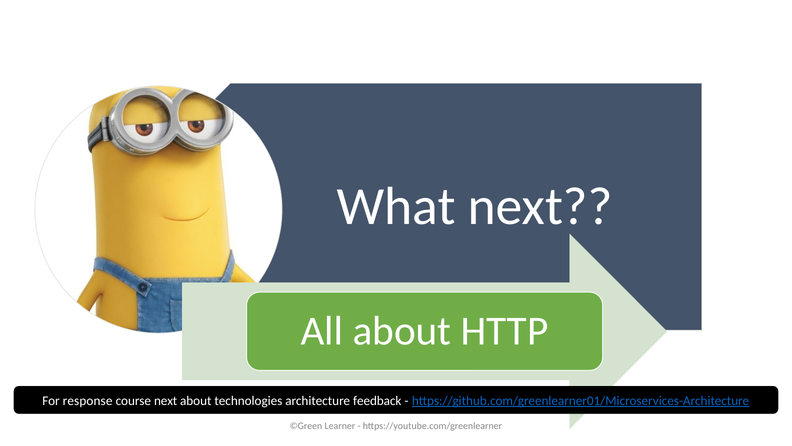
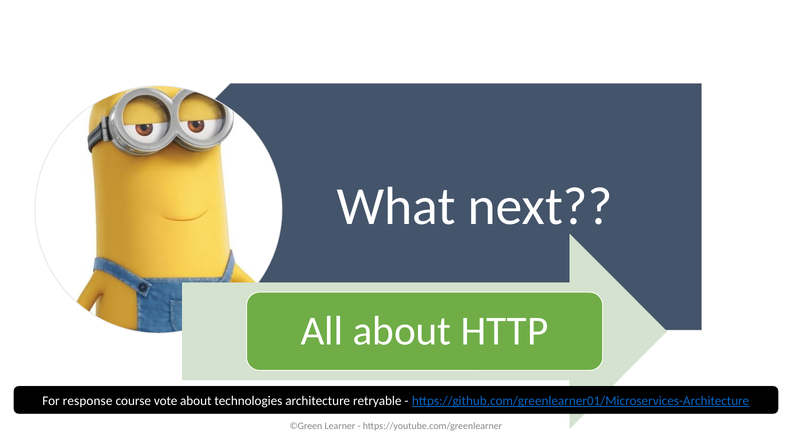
course next: next -> vote
feedback: feedback -> retryable
